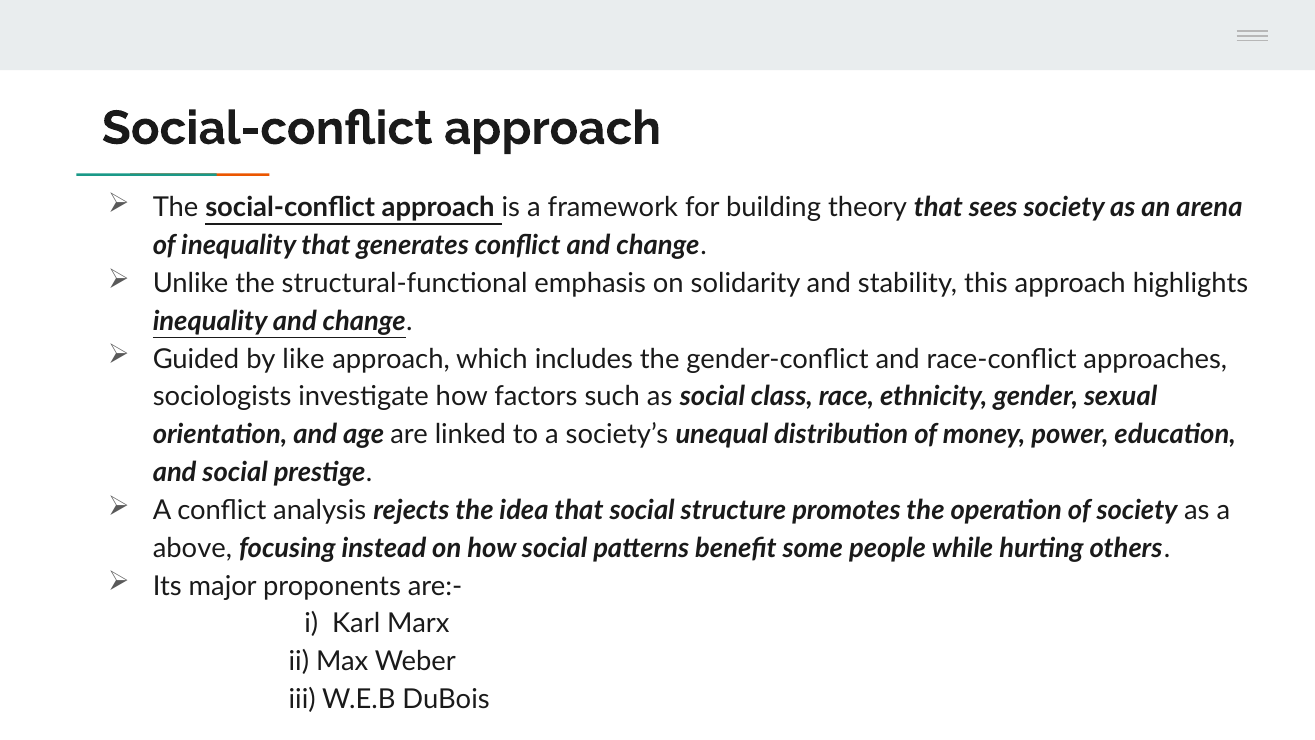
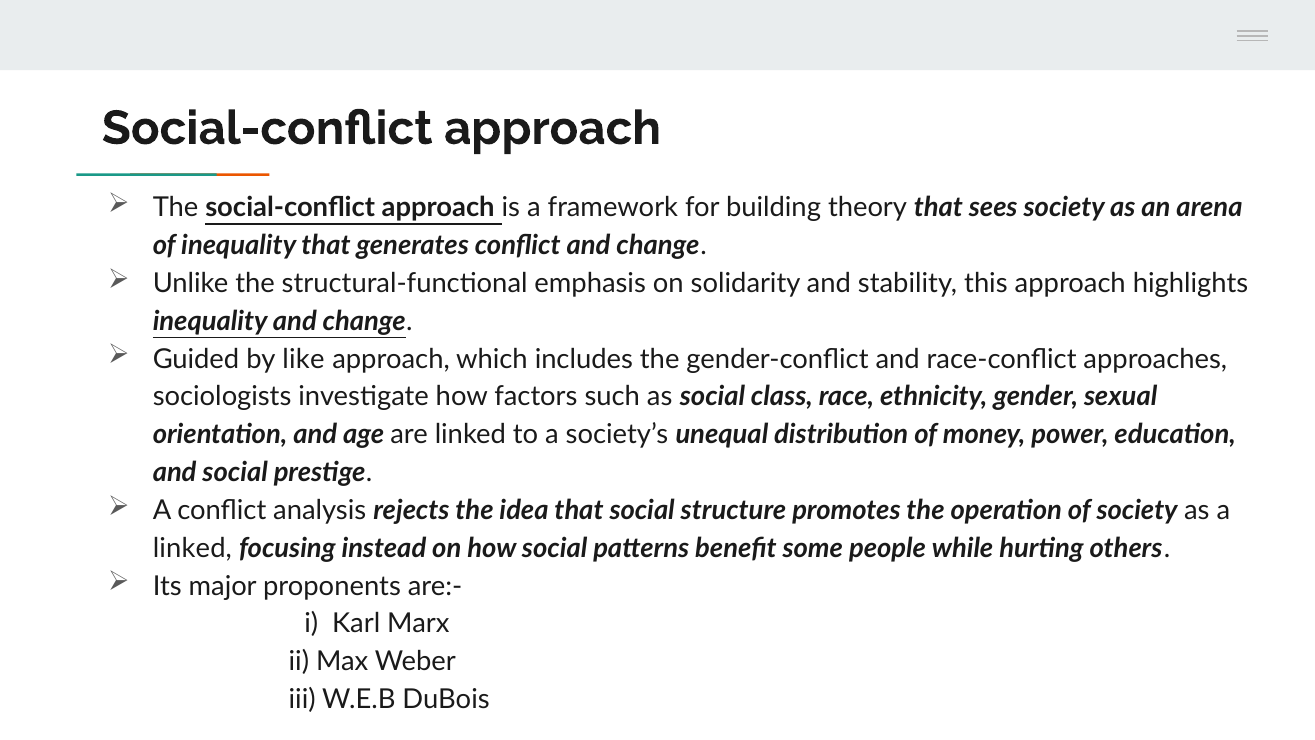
above at (192, 548): above -> linked
